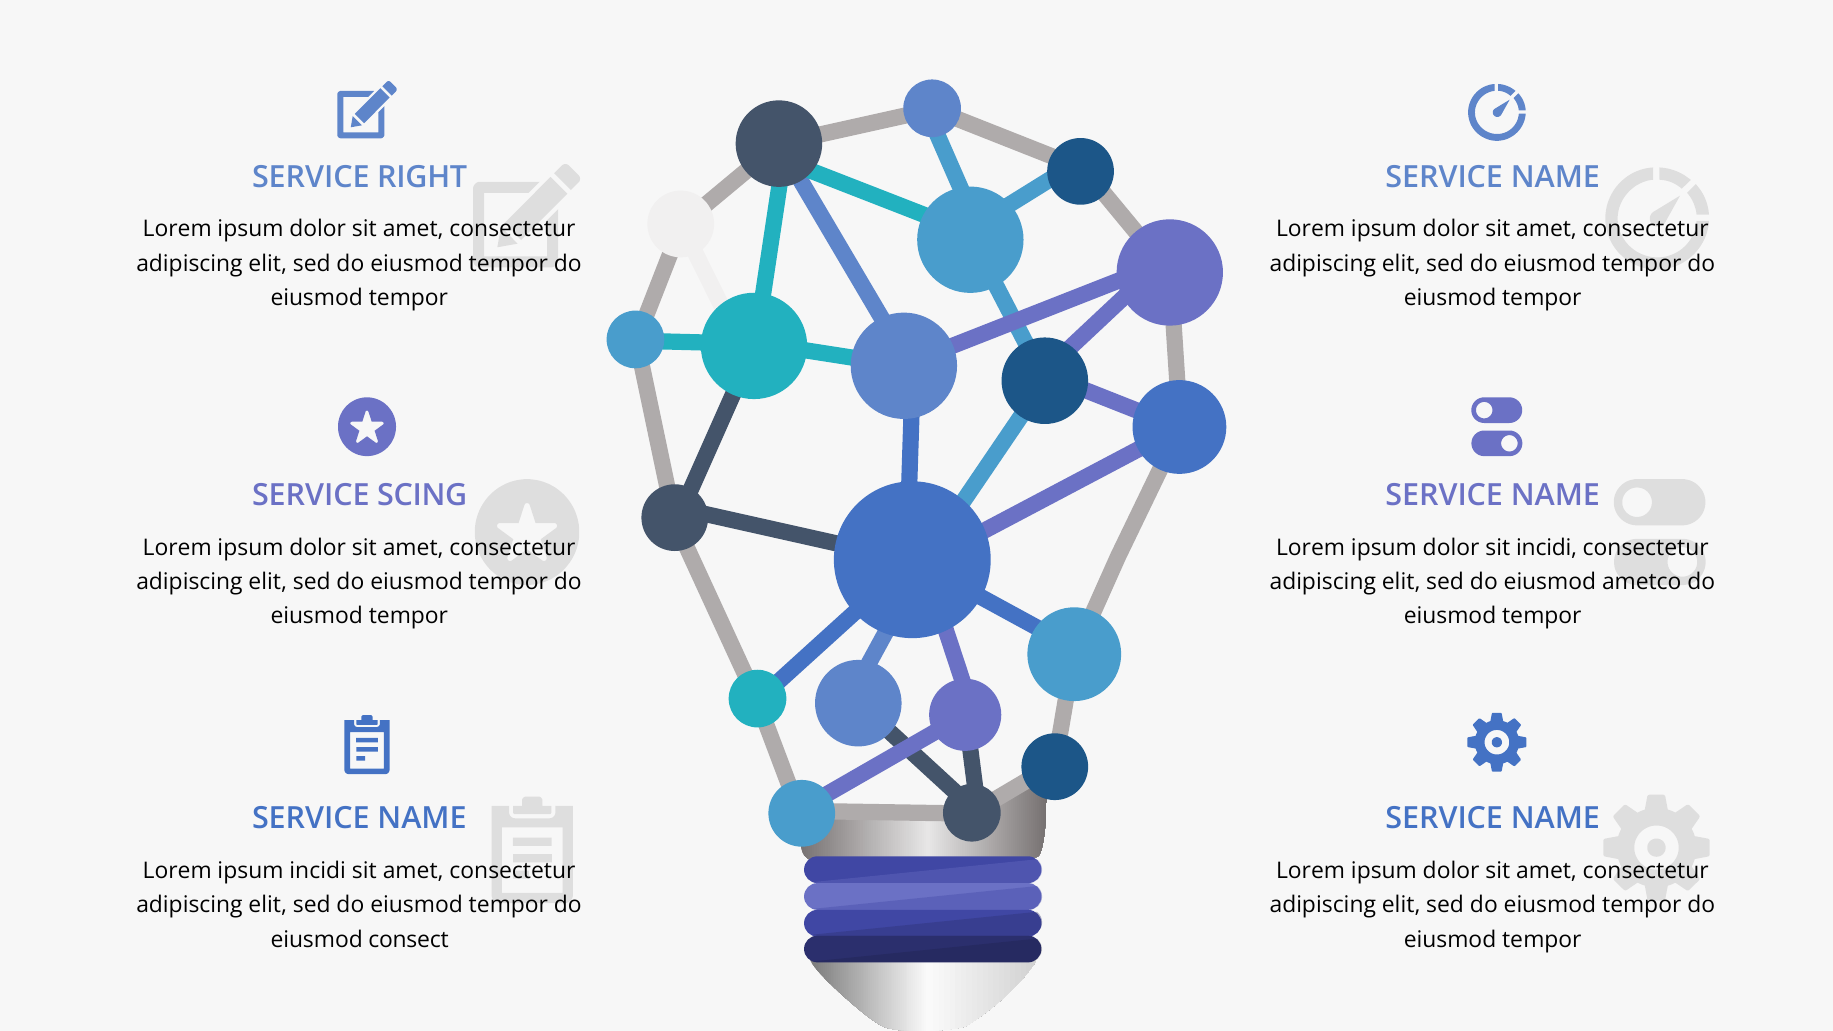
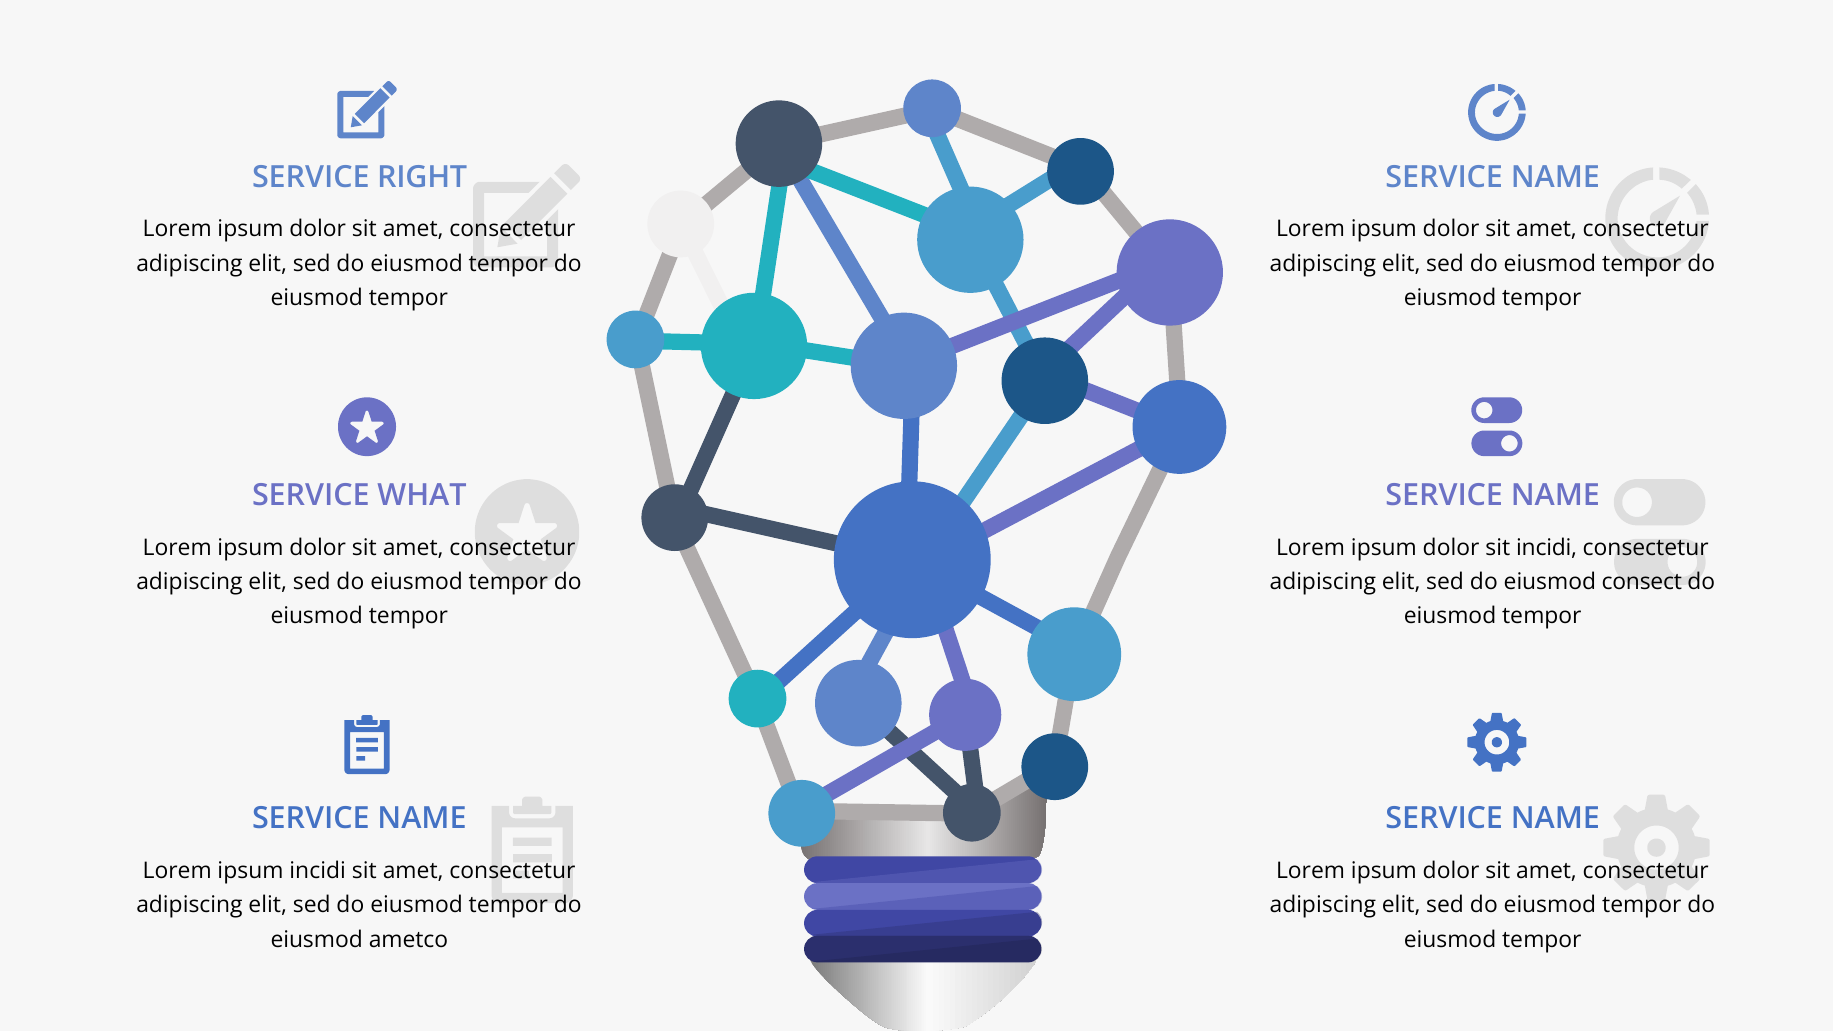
SCING: SCING -> WHAT
ametco: ametco -> consect
consect: consect -> ametco
